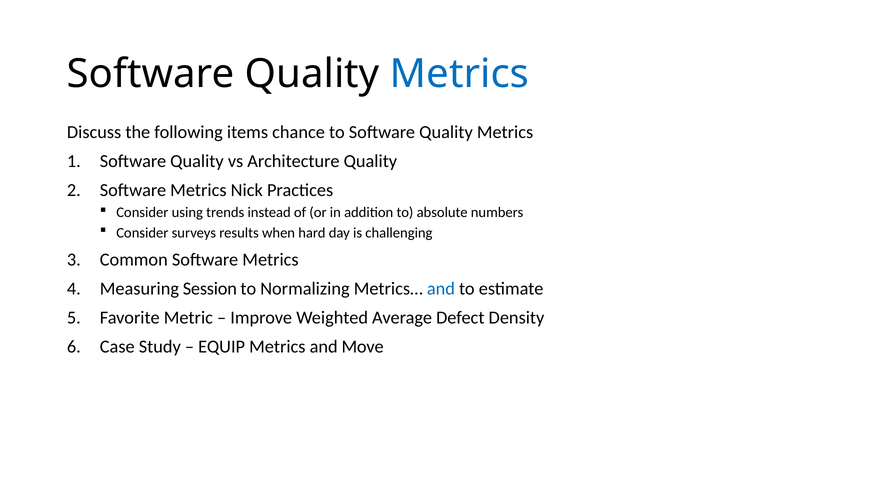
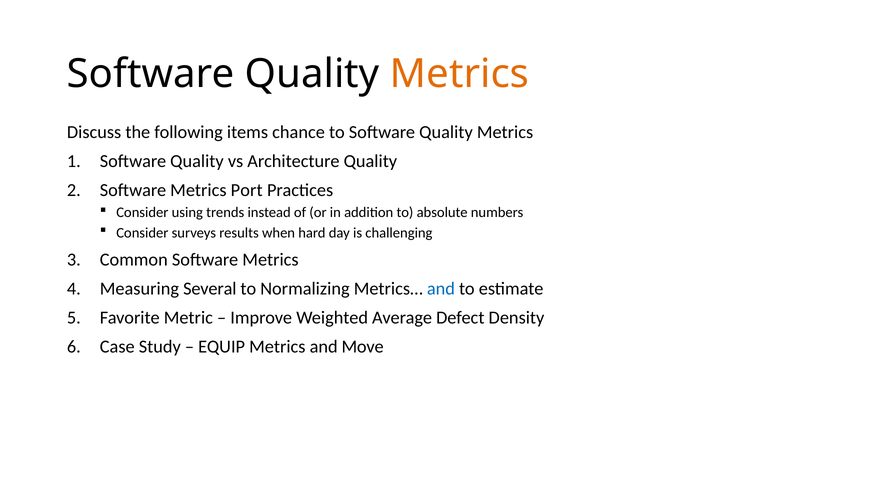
Metrics at (460, 74) colour: blue -> orange
Nick: Nick -> Port
Session: Session -> Several
